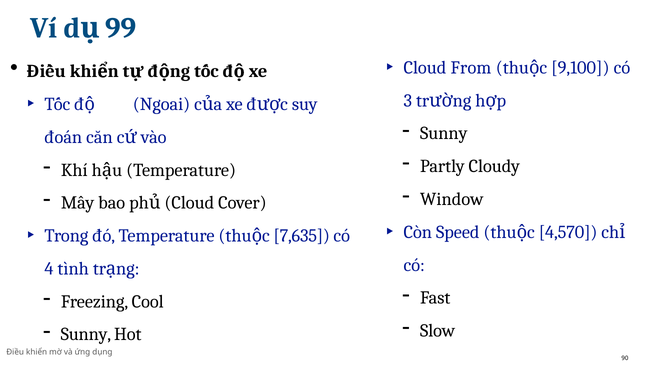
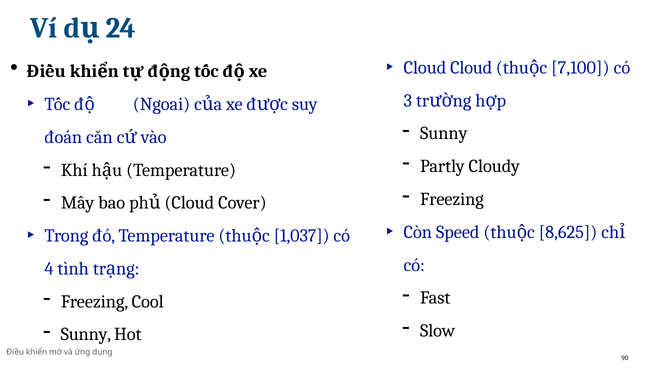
99: 99 -> 24
Cloud From: From -> Cloud
9,100: 9,100 -> 7,100
Window at (452, 199): Window -> Freezing
4,570: 4,570 -> 8,625
7,635: 7,635 -> 1,037
